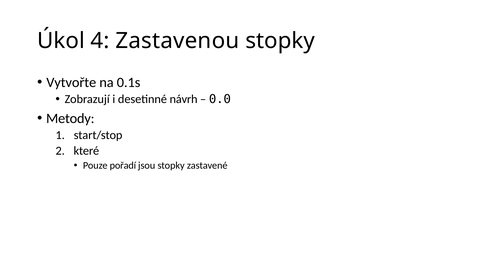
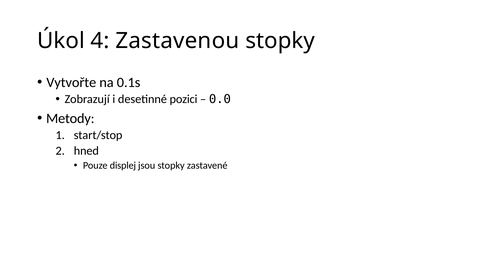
návrh: návrh -> pozici
které: které -> hned
pořadí: pořadí -> displej
